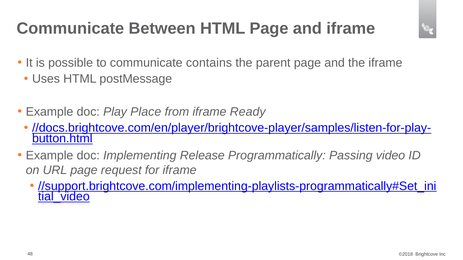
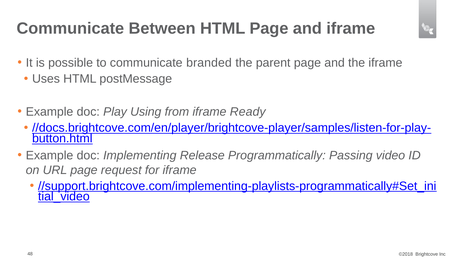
contains: contains -> branded
Place: Place -> Using
